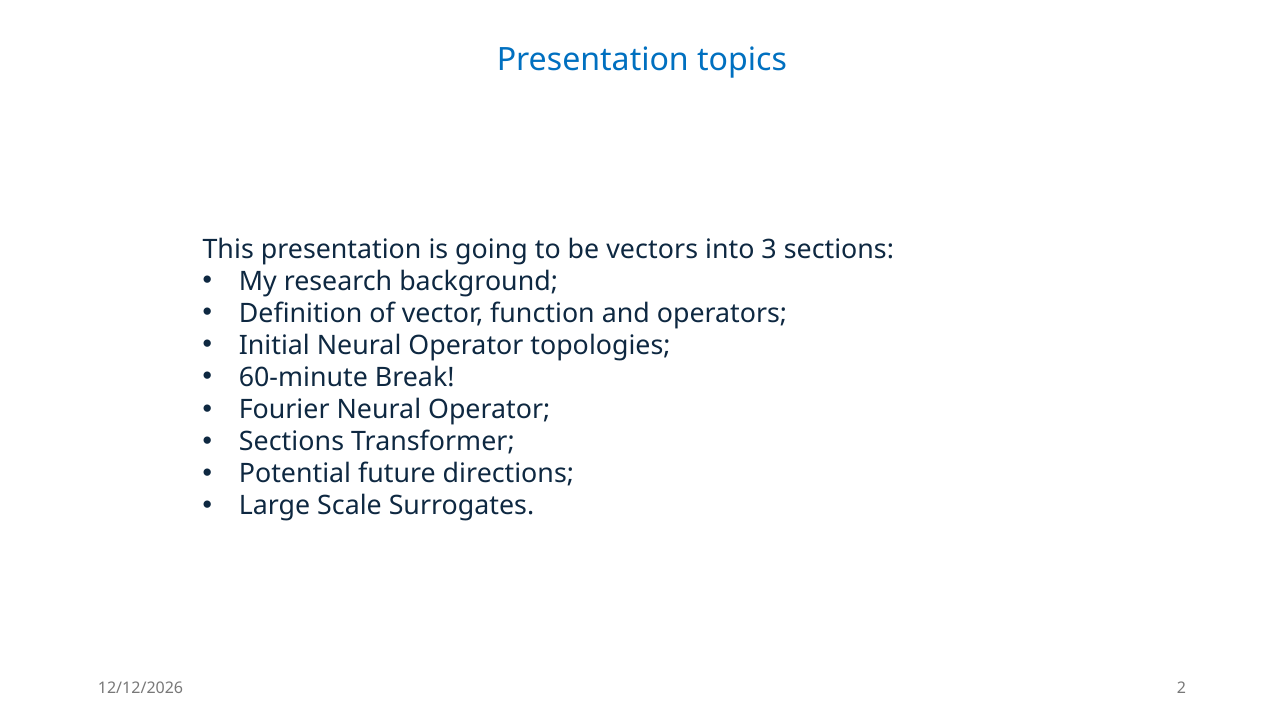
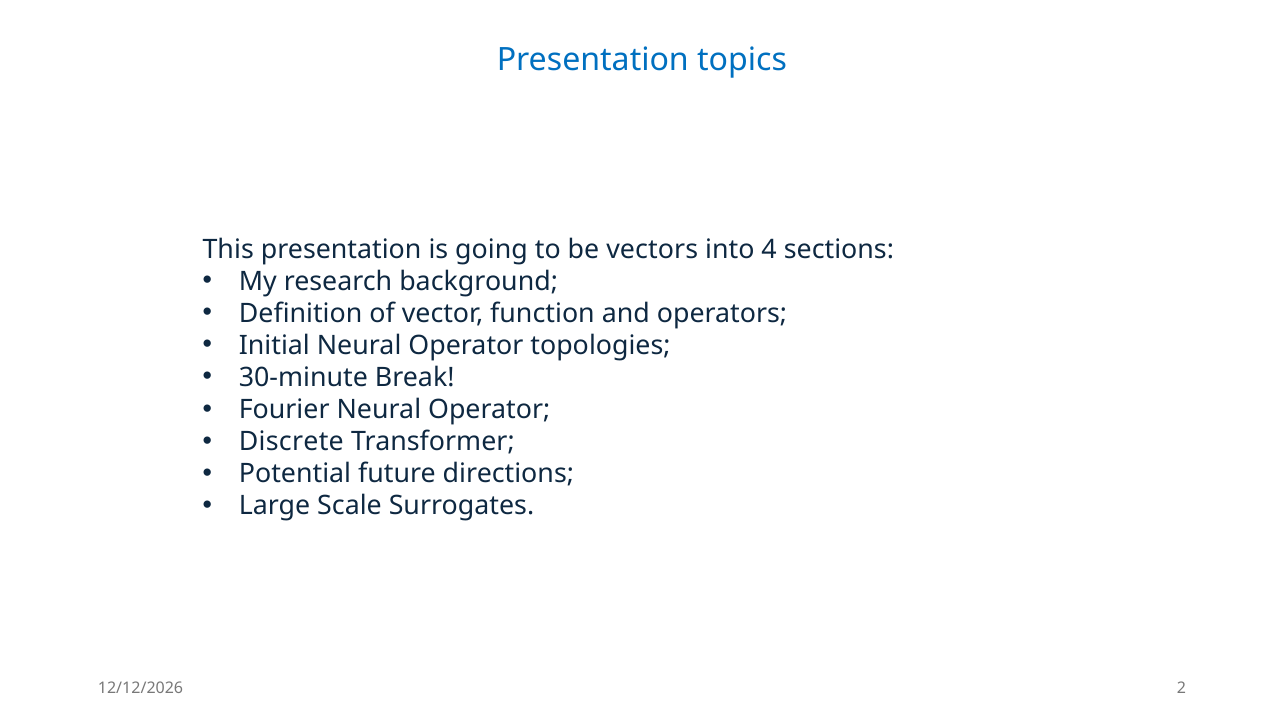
3: 3 -> 4
60-minute: 60-minute -> 30-minute
Sections at (291, 442): Sections -> Discrete
